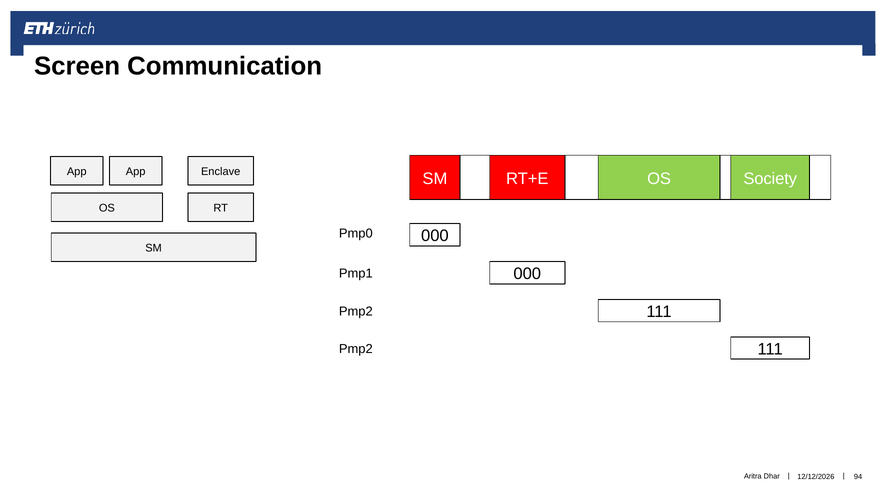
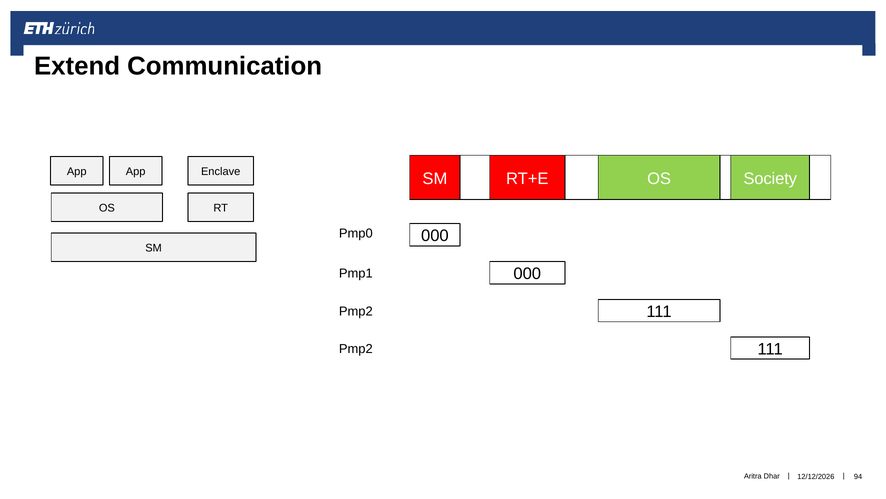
Screen: Screen -> Extend
